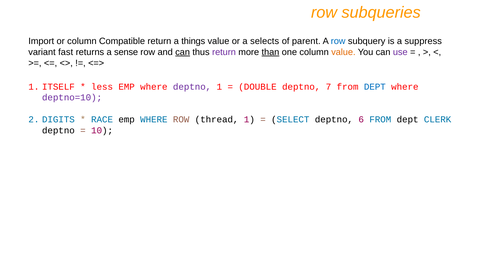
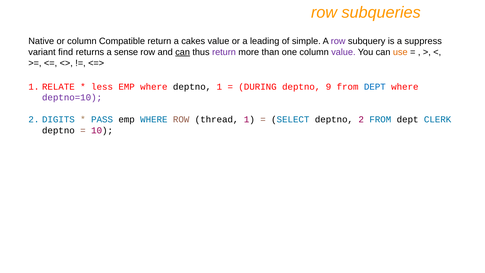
Import: Import -> Native
things: things -> cakes
selects: selects -> leading
parent: parent -> simple
row at (338, 41) colour: blue -> purple
fast: fast -> find
than underline: present -> none
value at (343, 52) colour: orange -> purple
use colour: purple -> orange
ITSELF: ITSELF -> RELATE
deptno at (192, 87) colour: purple -> black
DOUBLE: DOUBLE -> DURING
7: 7 -> 9
RACE: RACE -> PASS
deptno 6: 6 -> 2
